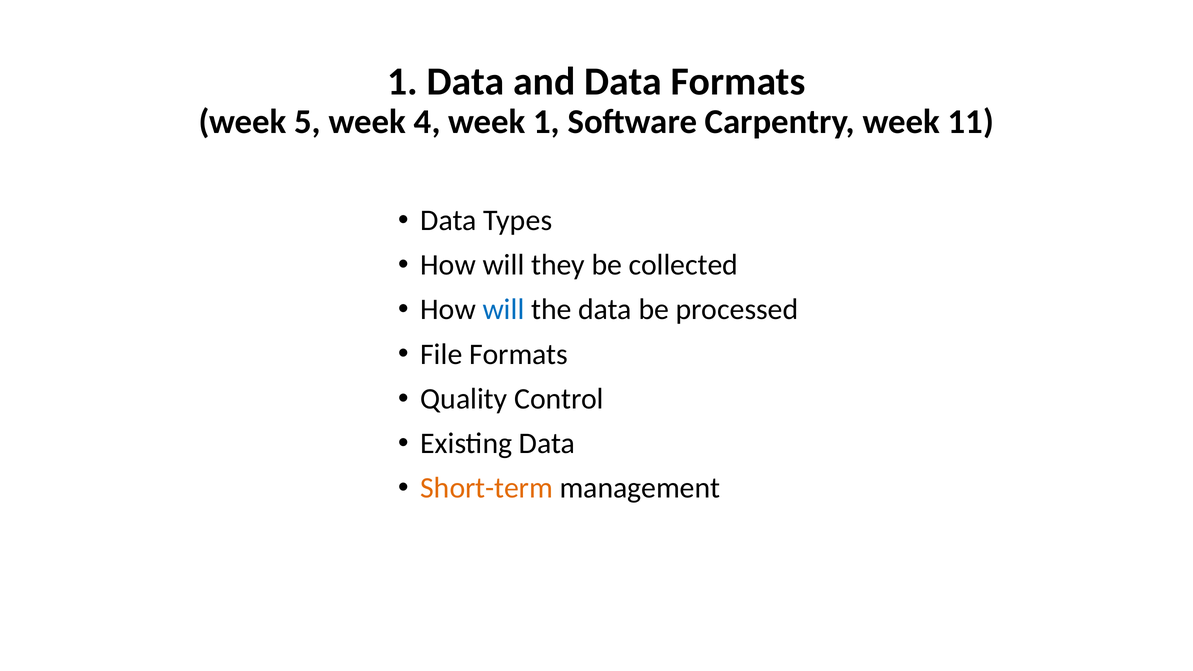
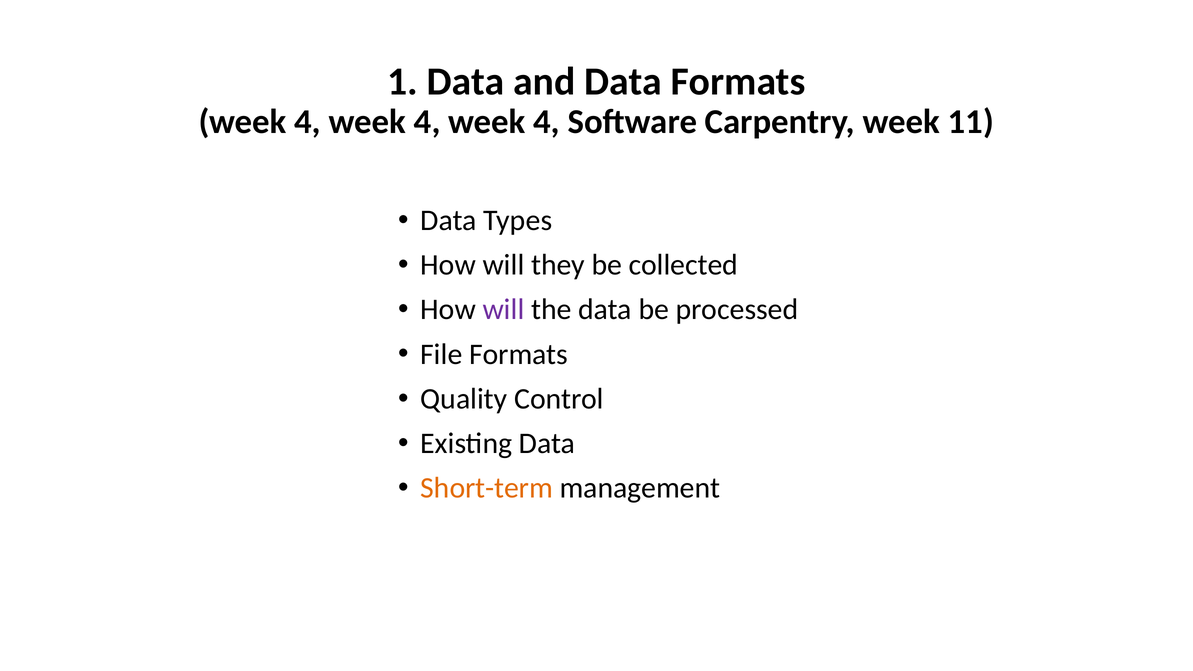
5 at (308, 122): 5 -> 4
1 at (547, 122): 1 -> 4
will at (503, 310) colour: blue -> purple
